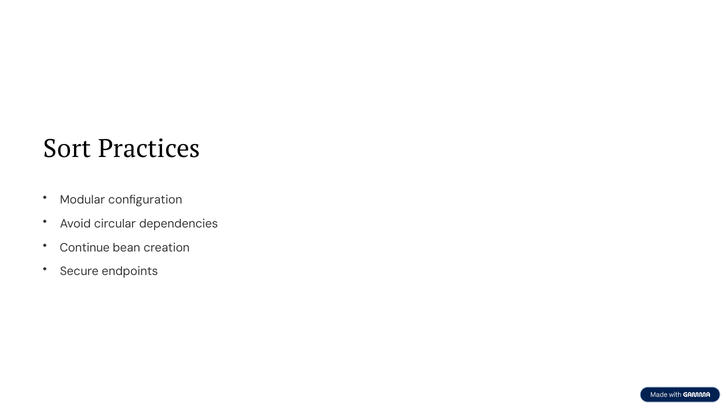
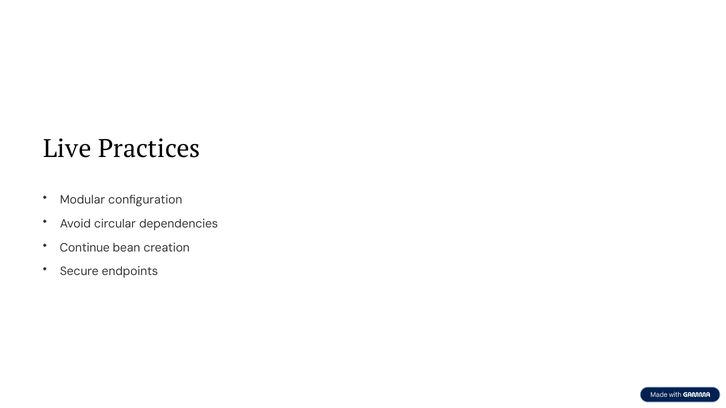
Sort: Sort -> Live
